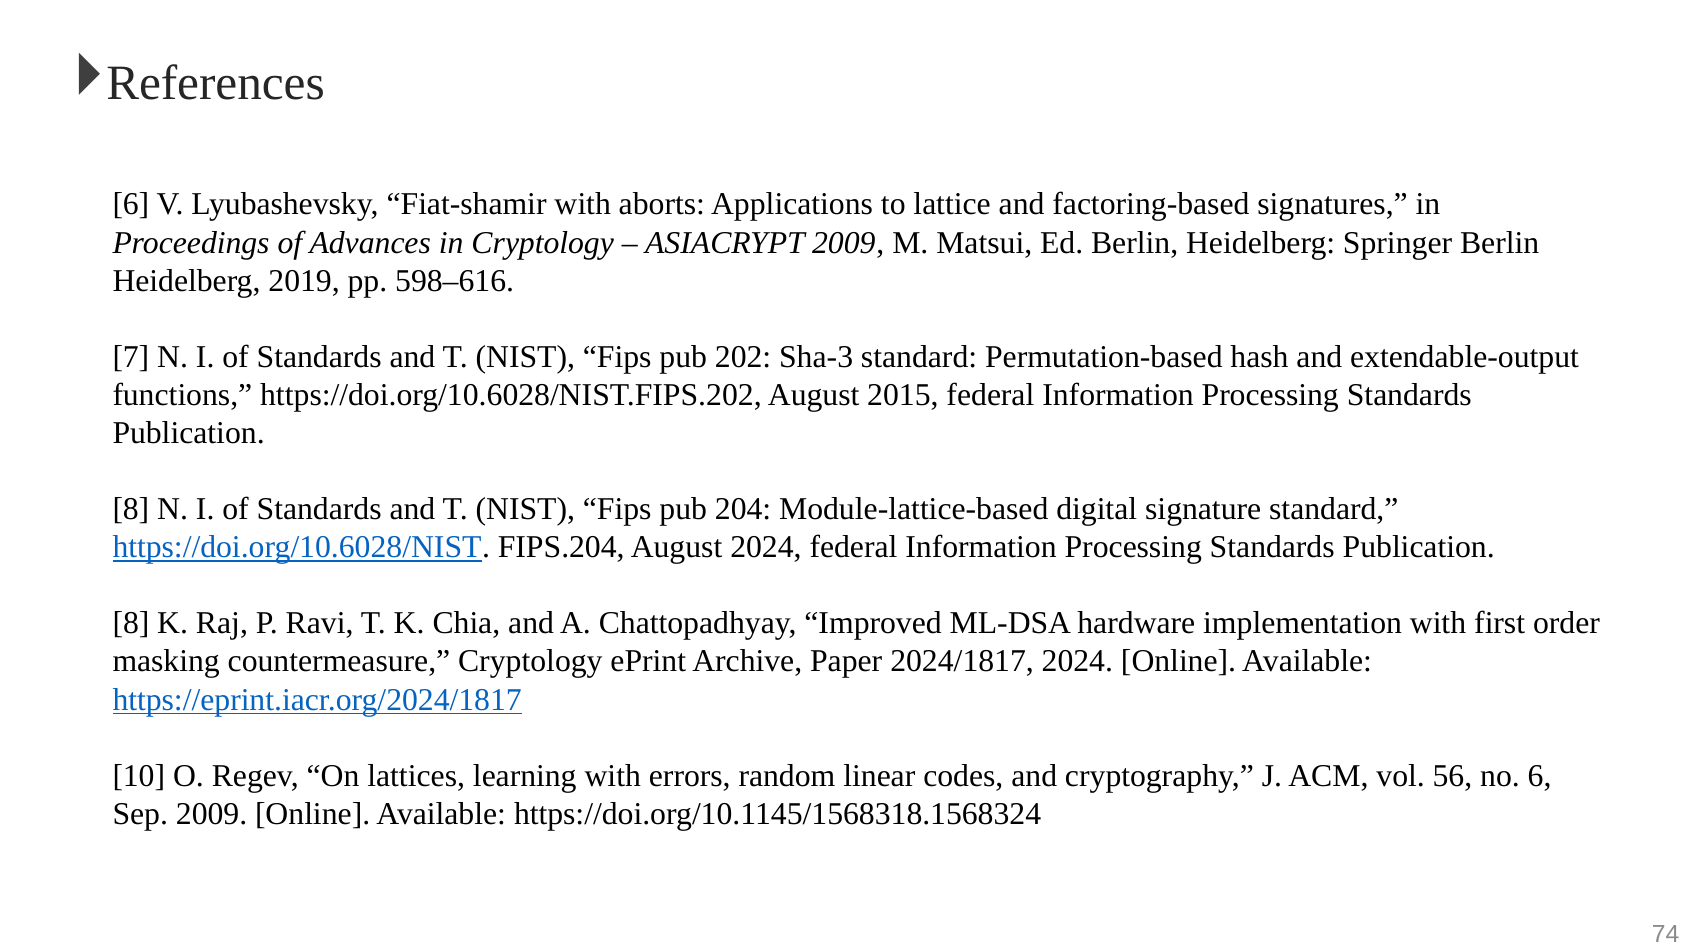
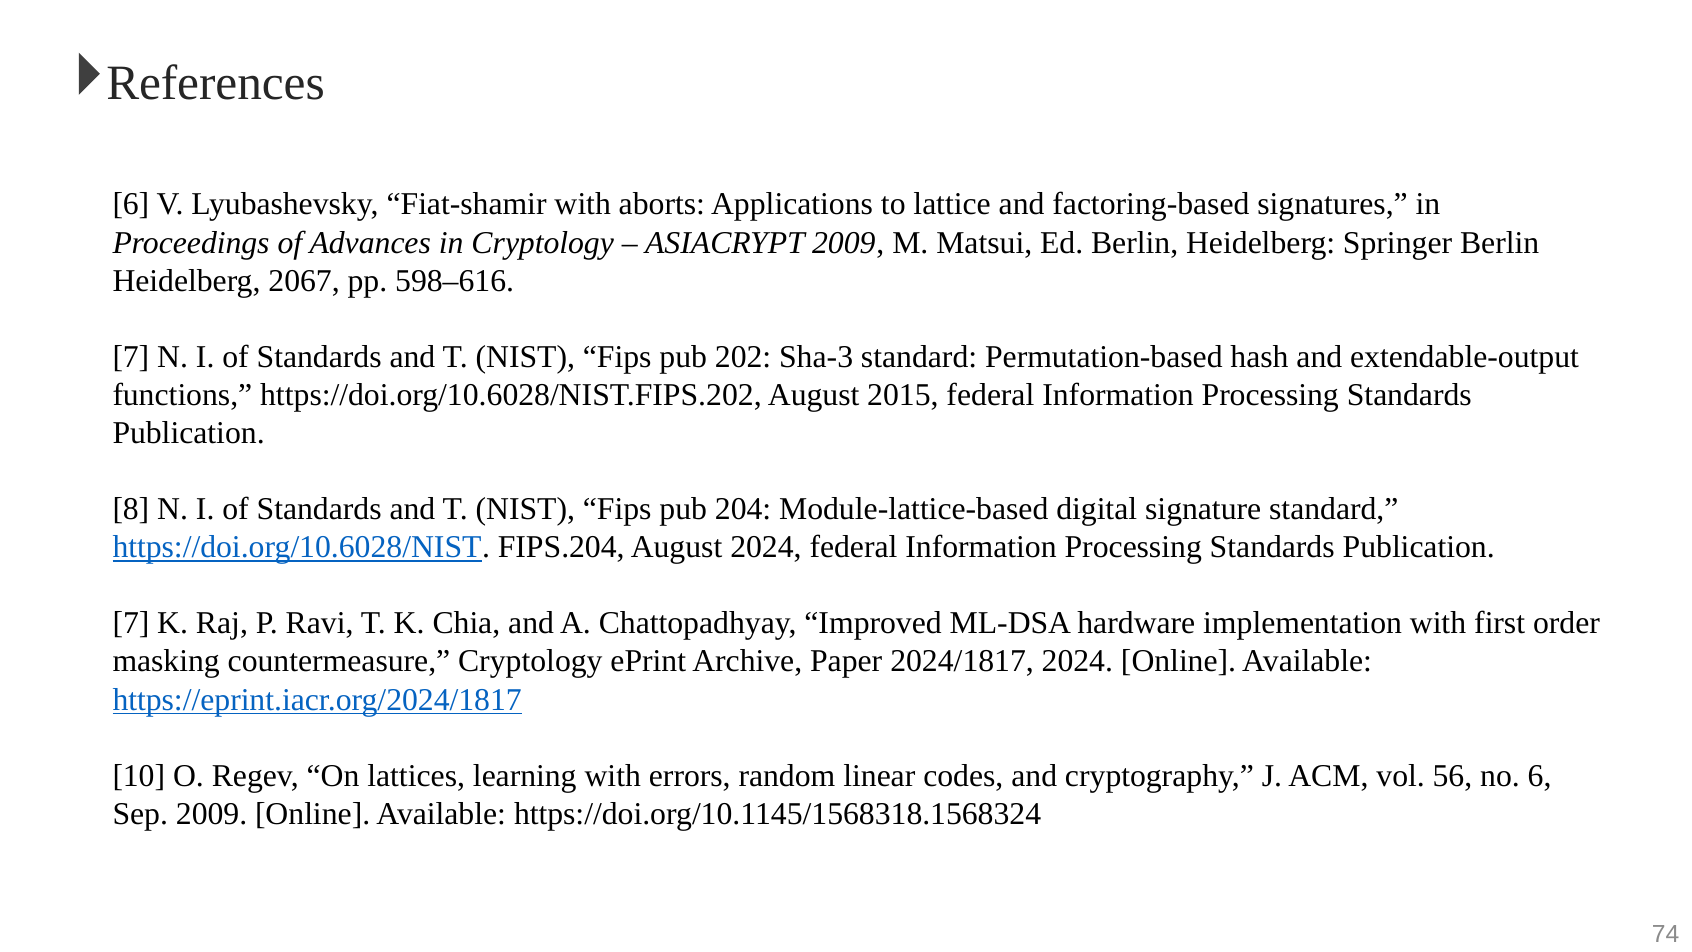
2019: 2019 -> 2067
8 at (131, 623): 8 -> 7
